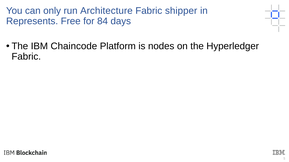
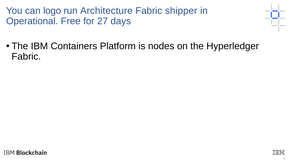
only: only -> logo
Represents: Represents -> Operational
84: 84 -> 27
Chaincode: Chaincode -> Containers
